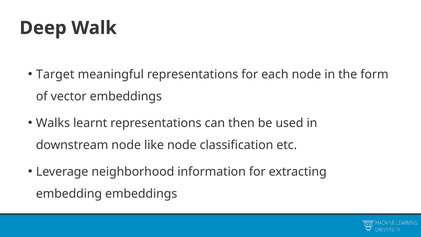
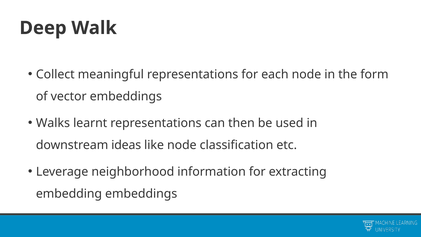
Target: Target -> Collect
downstream node: node -> ideas
